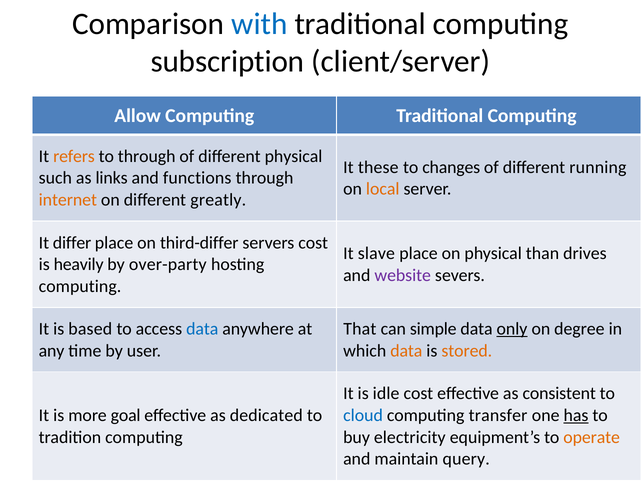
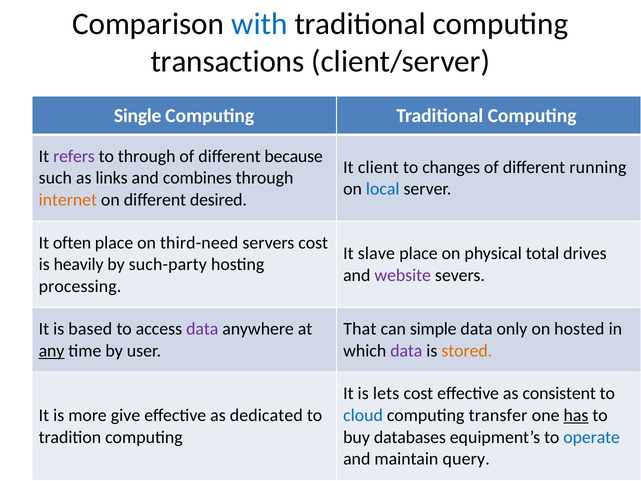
subscription: subscription -> transactions
Allow: Allow -> Single
refers colour: orange -> purple
different physical: physical -> because
these: these -> client
functions: functions -> combines
local colour: orange -> blue
greatly: greatly -> desired
differ: differ -> often
third-differ: third-differ -> third-need
than: than -> total
over-party: over-party -> such-party
computing at (80, 286): computing -> processing
data at (202, 329) colour: blue -> purple
only underline: present -> none
degree: degree -> hosted
any underline: none -> present
data at (406, 351) colour: orange -> purple
idle: idle -> lets
goal: goal -> give
electricity: electricity -> databases
operate colour: orange -> blue
